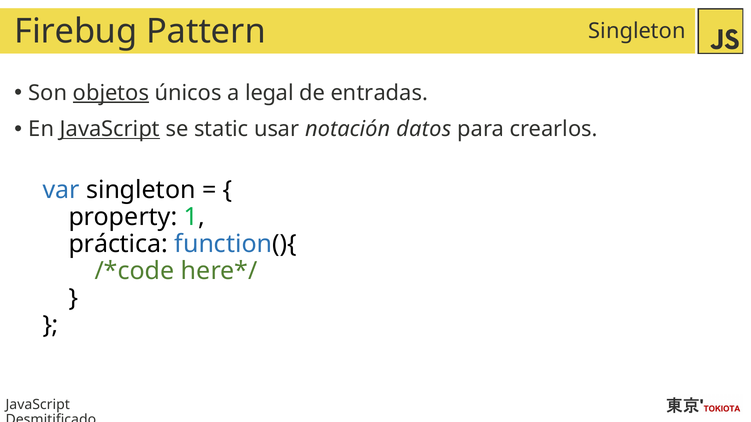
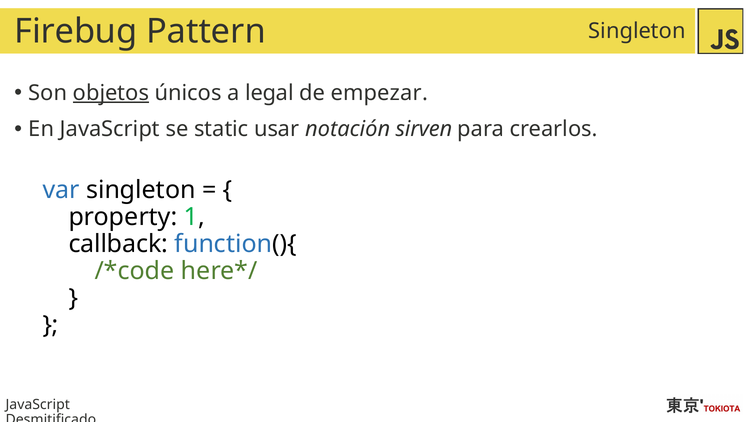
entradas: entradas -> empezar
JavaScript at (110, 129) underline: present -> none
datos: datos -> sirven
práctica: práctica -> callback
